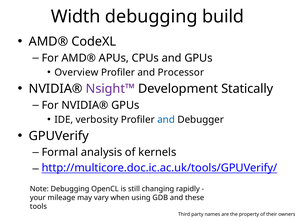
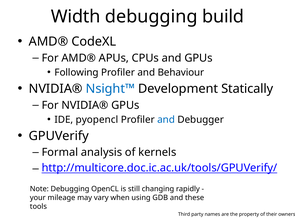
Overview: Overview -> Following
Processor: Processor -> Behaviour
Nsight™ colour: purple -> blue
verbosity: verbosity -> pyopencl
